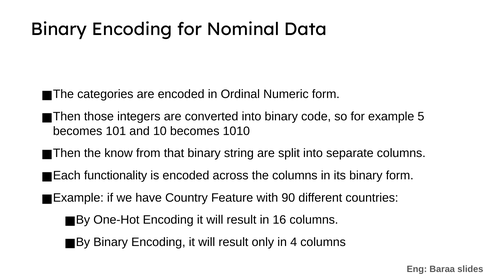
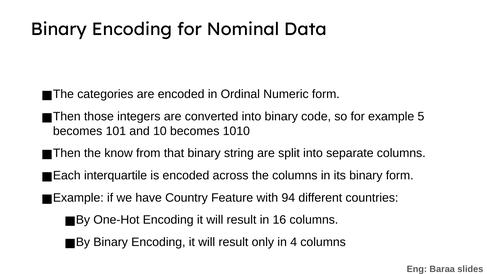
functionality: functionality -> interquartile
90: 90 -> 94
